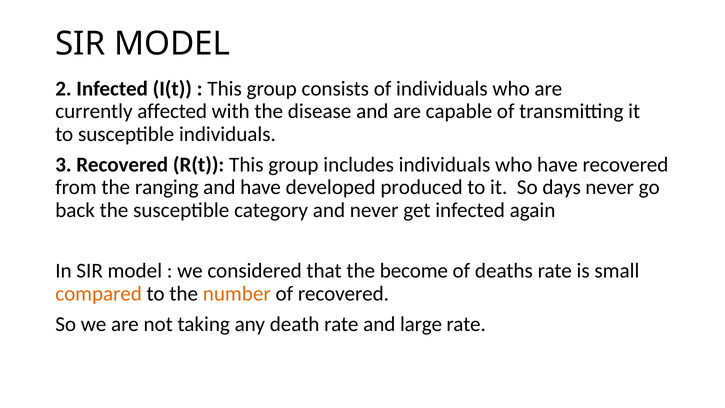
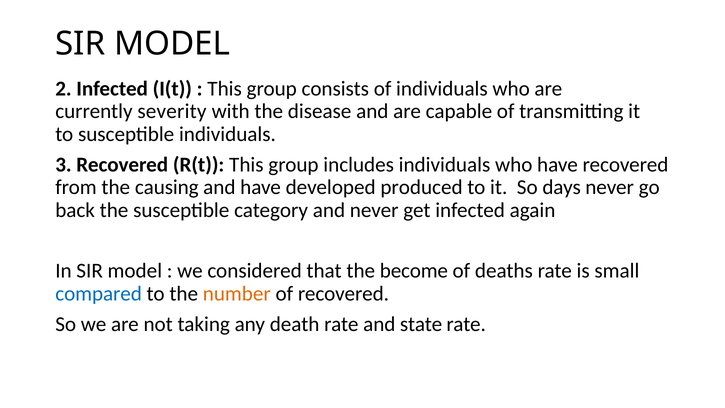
affected: affected -> severity
ranging: ranging -> causing
compared colour: orange -> blue
large: large -> state
